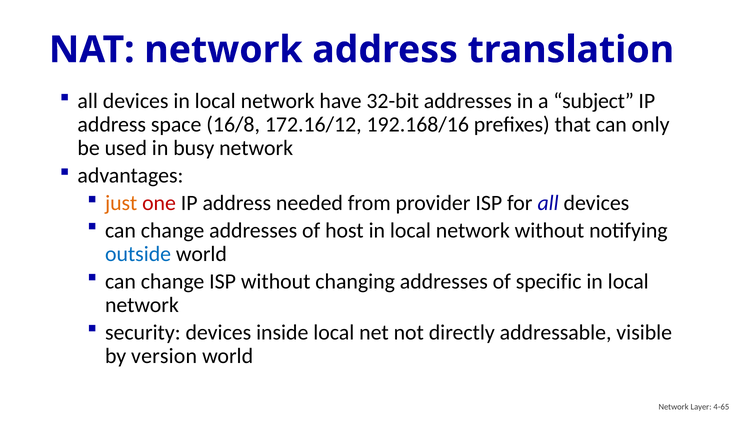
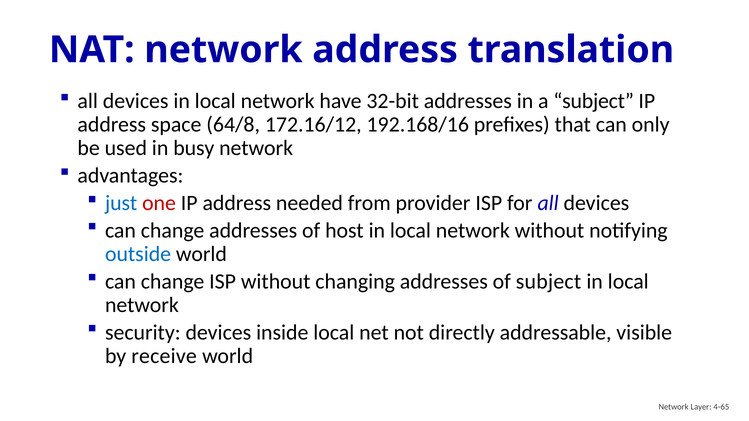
16/8: 16/8 -> 64/8
just colour: orange -> blue
of specific: specific -> subject
version: version -> receive
